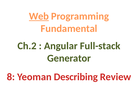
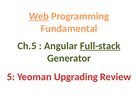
Ch.2: Ch.2 -> Ch.5
Full-stack underline: none -> present
8: 8 -> 5
Describing: Describing -> Upgrading
